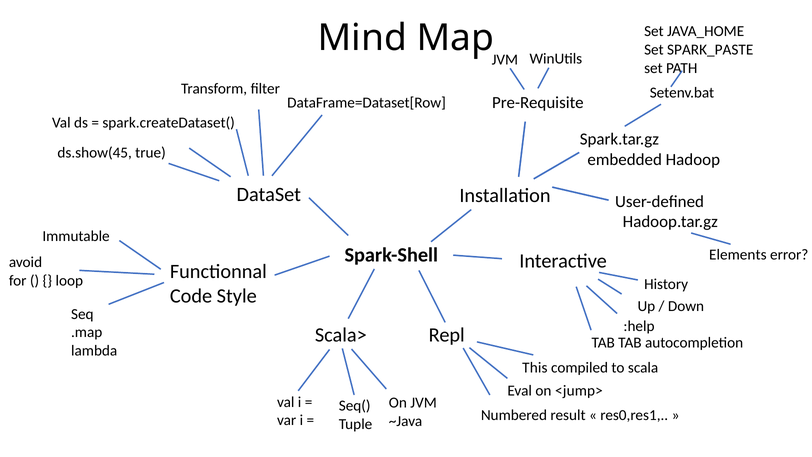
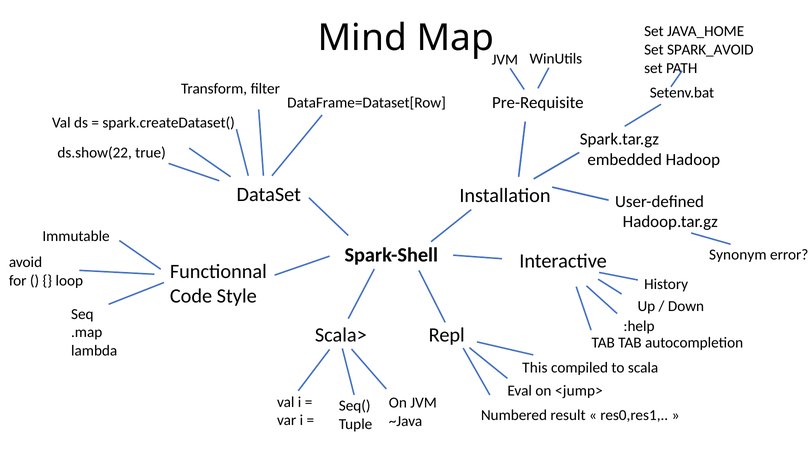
SPARK_PASTE: SPARK_PASTE -> SPARK_AVOID
ds.show(45: ds.show(45 -> ds.show(22
Elements: Elements -> Synonym
